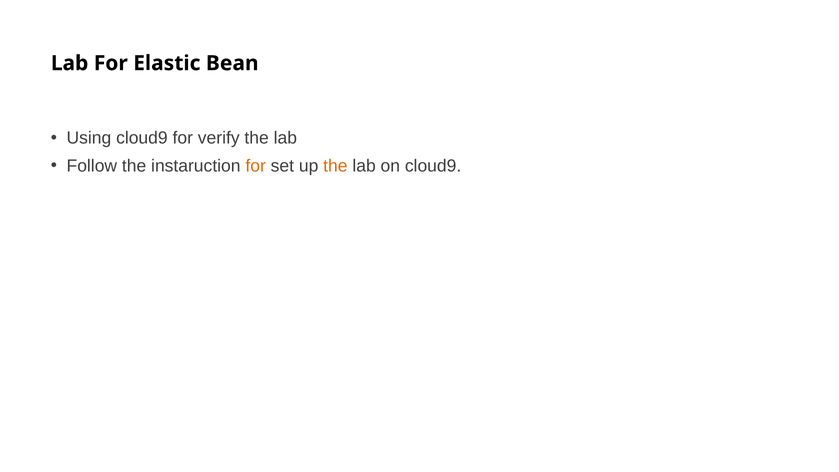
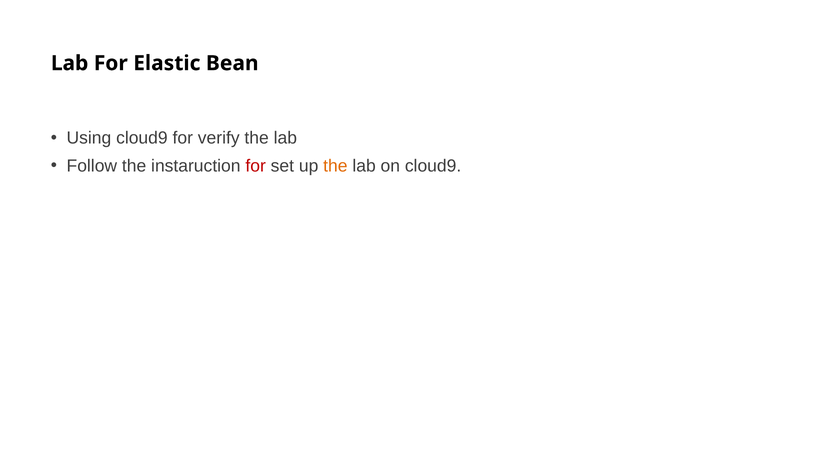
for at (256, 166) colour: orange -> red
